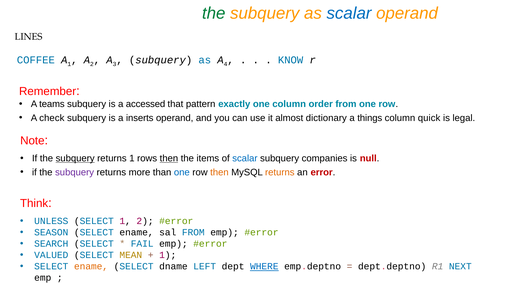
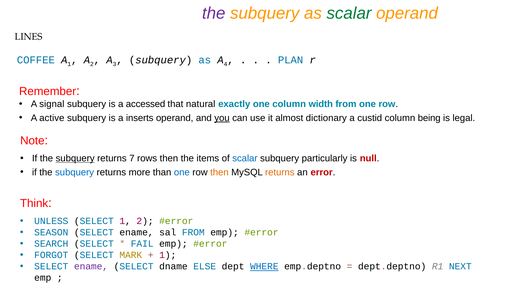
the at (214, 13) colour: green -> purple
scalar at (349, 13) colour: blue -> green
KNOW: KNOW -> PLAN
teams: teams -> signal
pattern: pattern -> natural
order: order -> width
check: check -> active
you underline: none -> present
things: things -> custid
quick: quick -> being
returns 1: 1 -> 7
then at (169, 158) underline: present -> none
companies: companies -> particularly
subquery at (75, 172) colour: purple -> blue
VALUED: VALUED -> FORGOT
MEAN: MEAN -> MARK
ename at (91, 267) colour: orange -> purple
LEFT: LEFT -> ELSE
